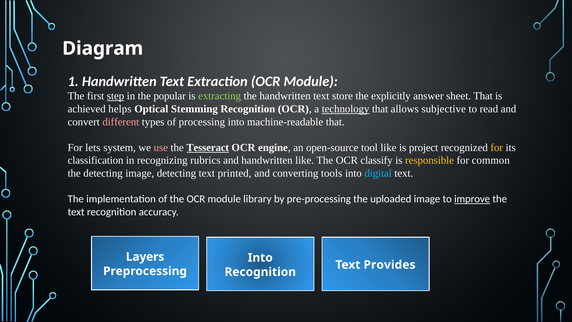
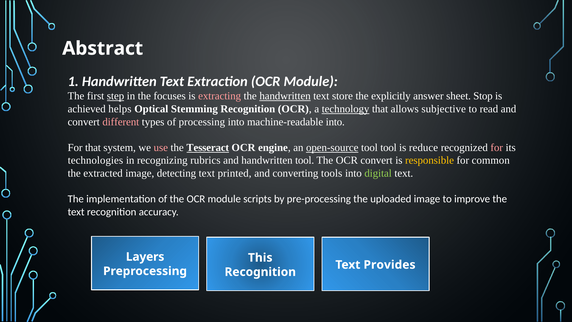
Diagram: Diagram -> Abstract
popular: popular -> focuses
extracting colour: light green -> pink
handwritten at (285, 96) underline: none -> present
sheet That: That -> Stop
machine-readable that: that -> into
For lets: lets -> that
open-source underline: none -> present
tool like: like -> tool
project: project -> reduce
for at (497, 147) colour: yellow -> pink
classification: classification -> technologies
handwritten like: like -> tool
OCR classify: classify -> convert
the detecting: detecting -> extracted
digital colour: light blue -> light green
library: library -> scripts
improve underline: present -> none
Into at (260, 257): Into -> This
